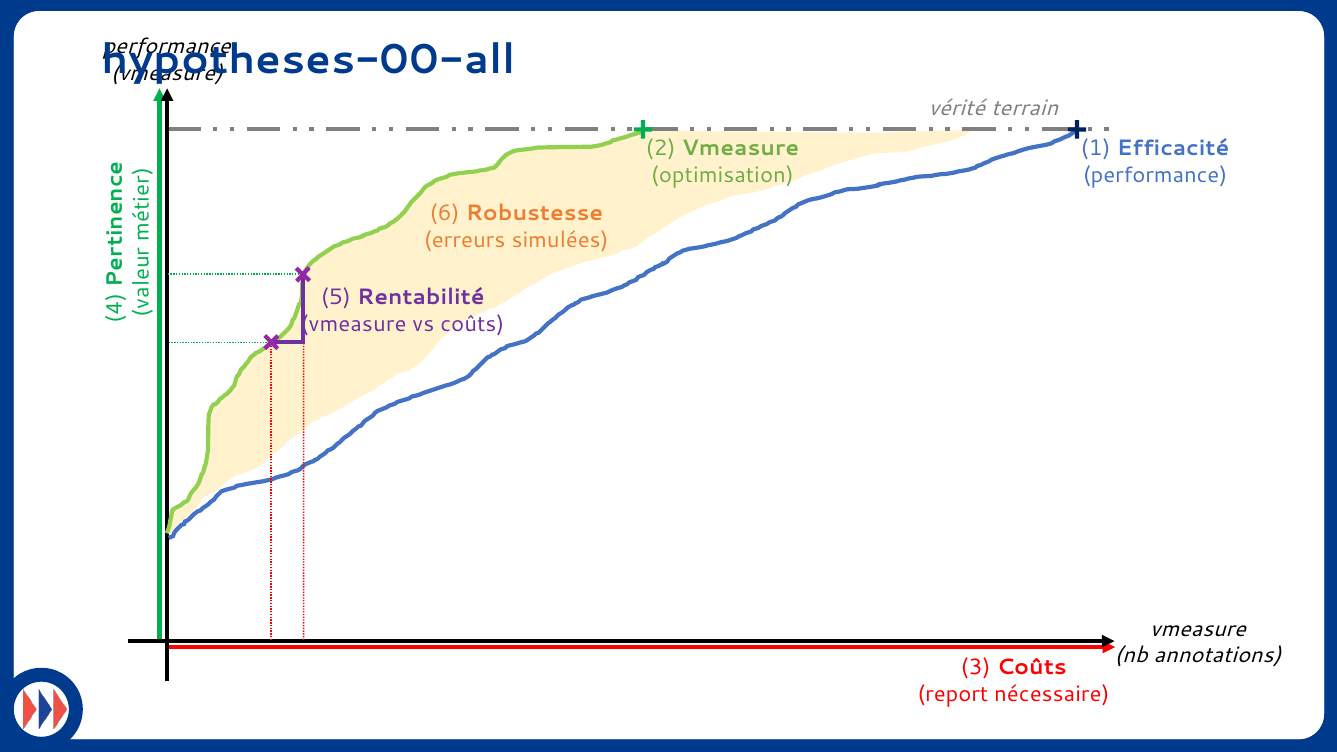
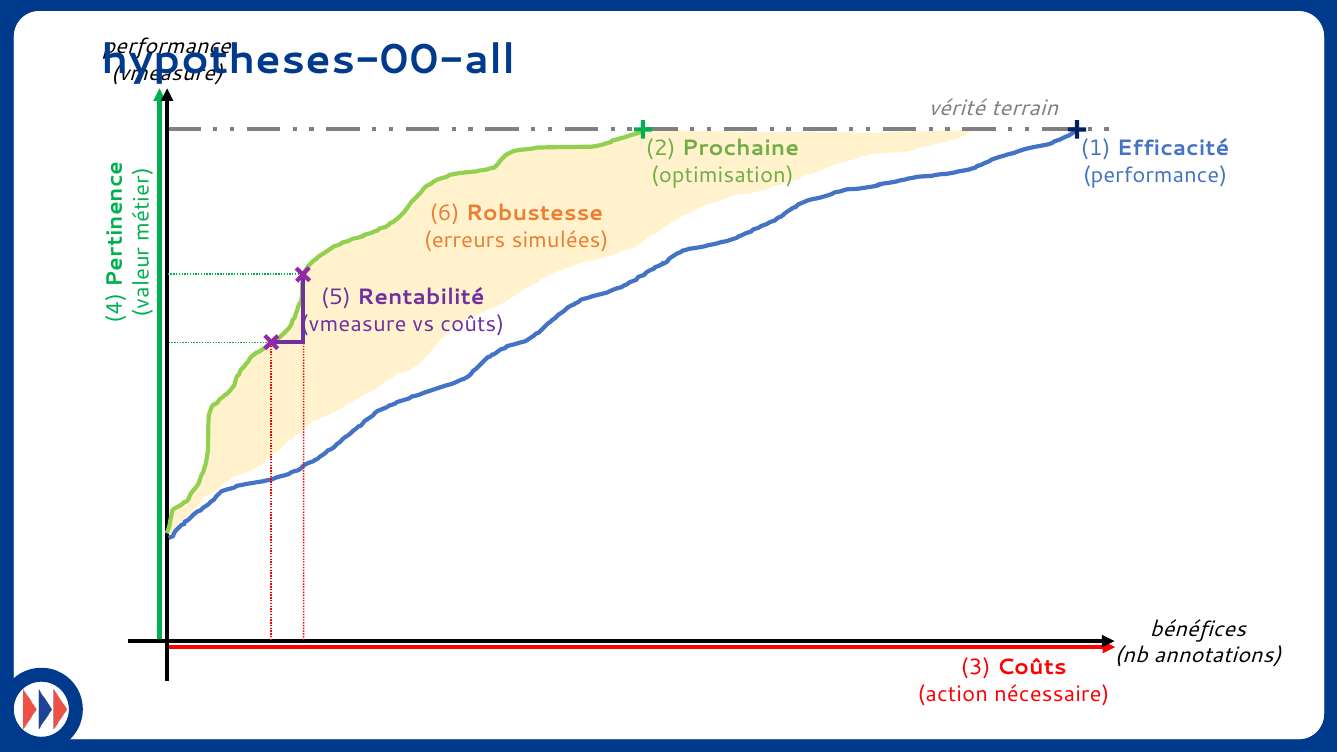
2 Vmeasure: Vmeasure -> Prochaine
vmeasure at (1198, 629): vmeasure -> bénéfices
report: report -> action
